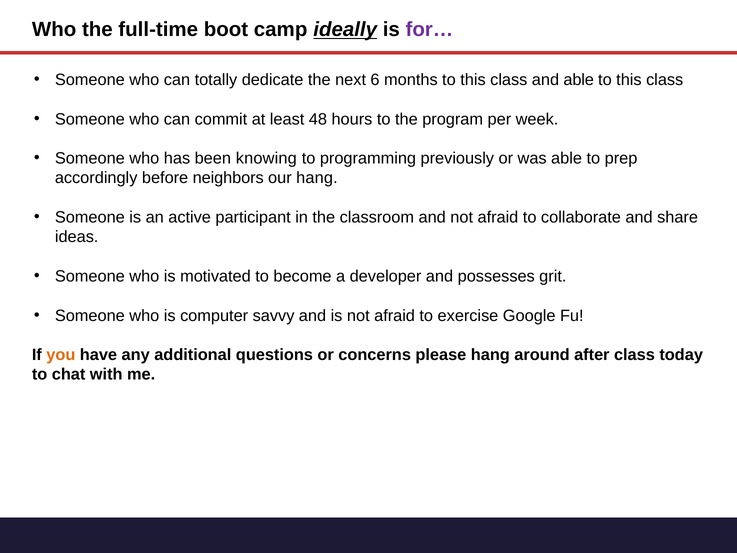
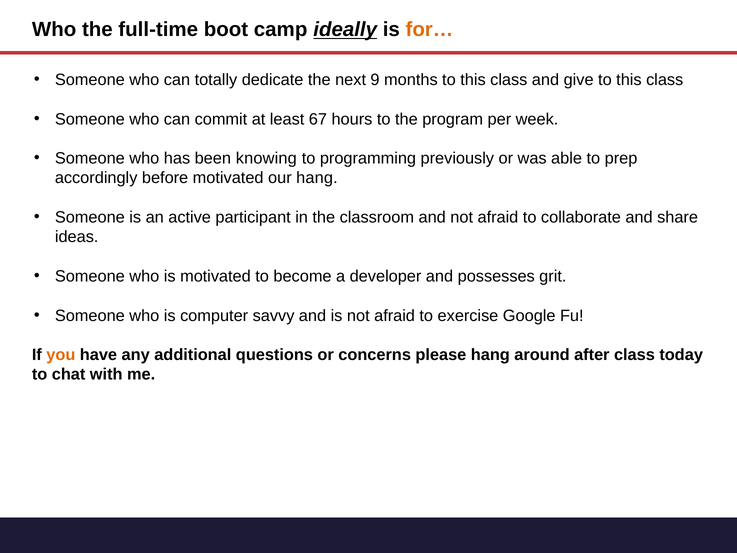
for… colour: purple -> orange
6: 6 -> 9
and able: able -> give
48: 48 -> 67
before neighbors: neighbors -> motivated
